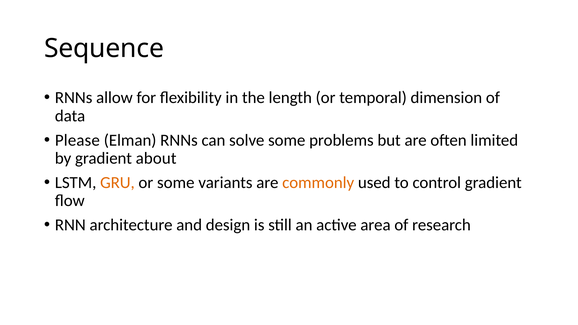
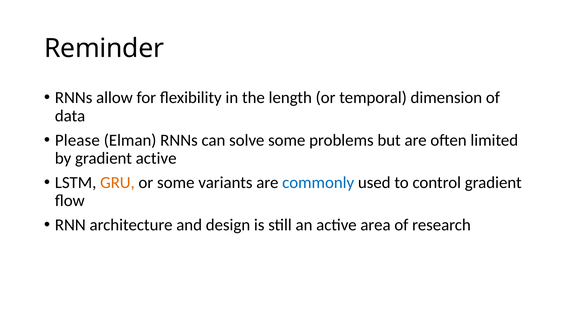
Sequence: Sequence -> Reminder
gradient about: about -> active
commonly colour: orange -> blue
